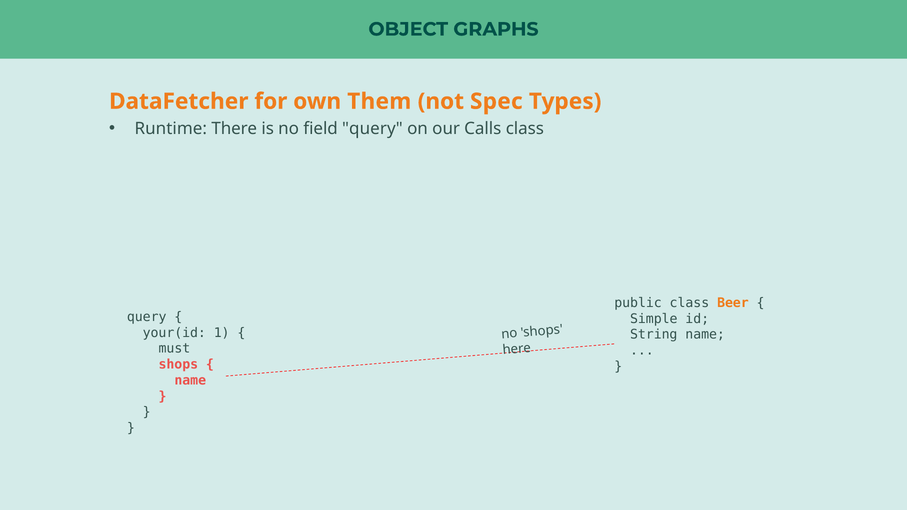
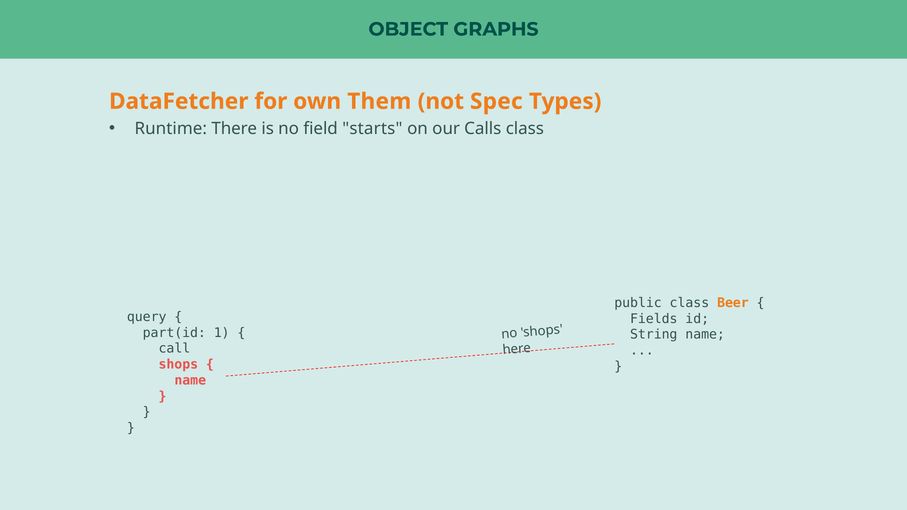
field query: query -> starts
Simple: Simple -> Fields
your(id: your(id -> part(id
must: must -> call
